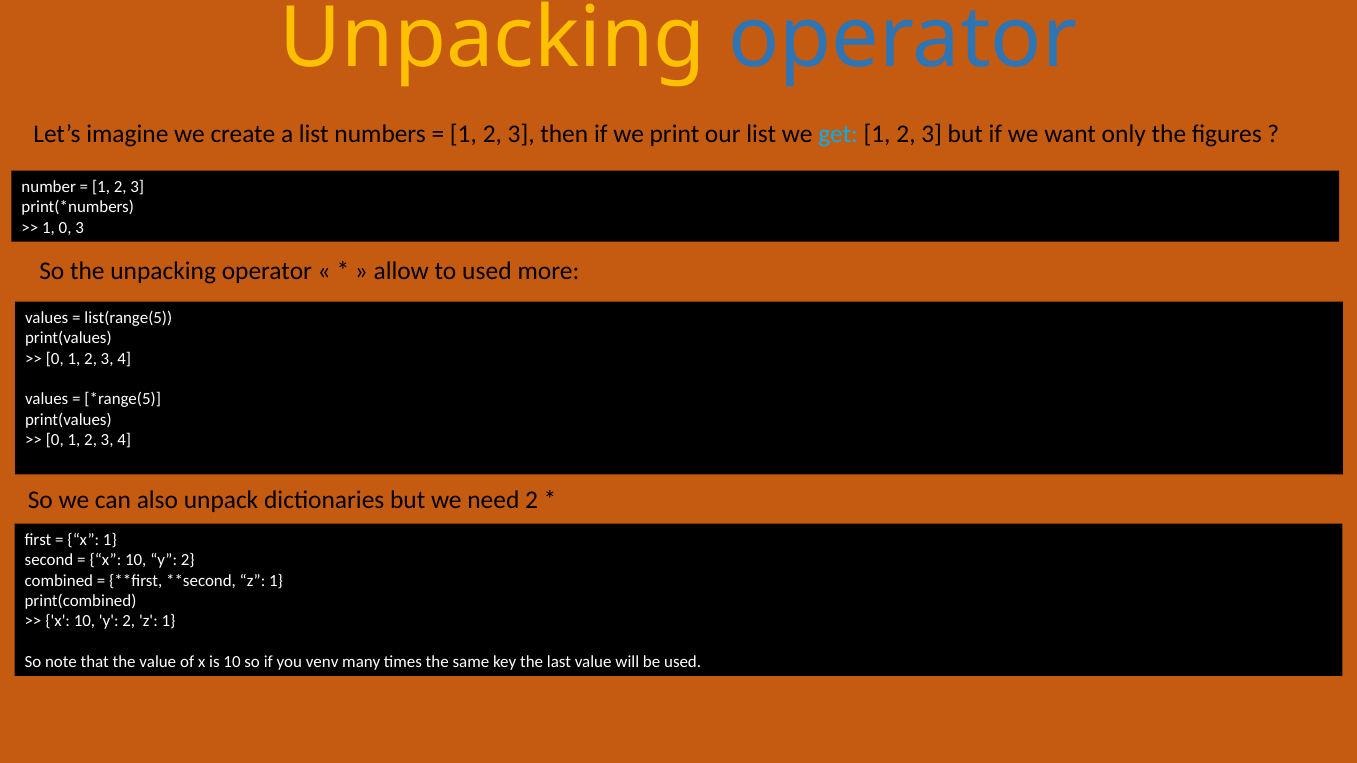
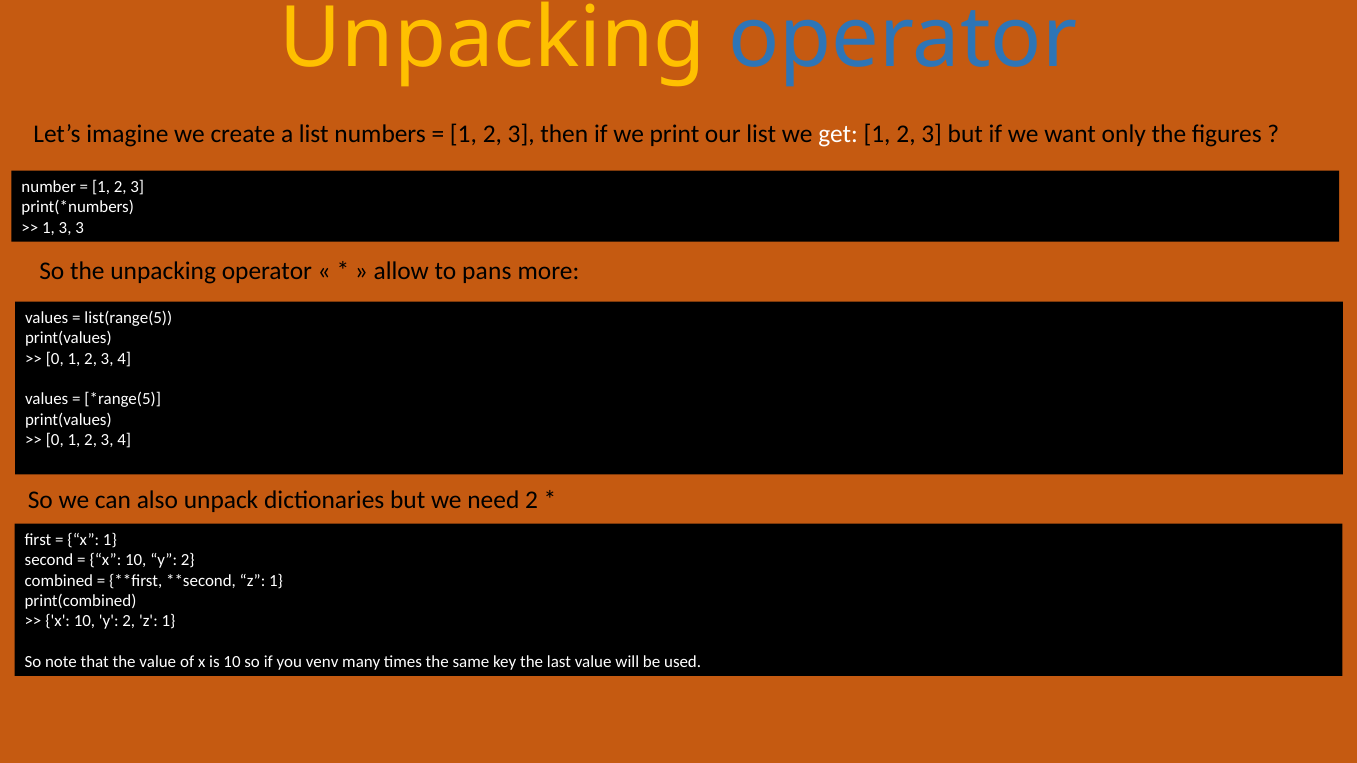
get colour: light blue -> white
1 0: 0 -> 3
to used: used -> pans
